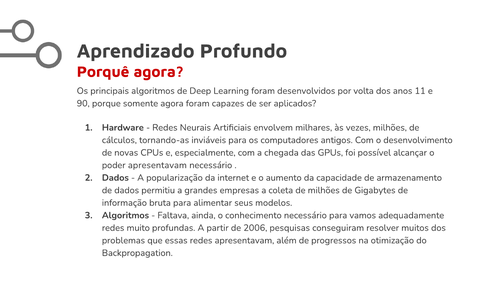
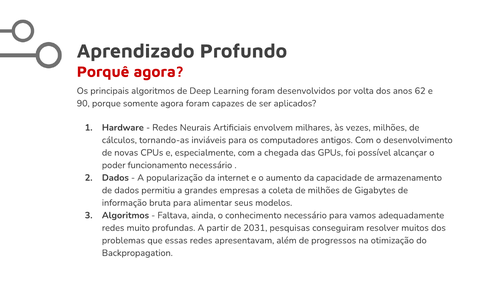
11: 11 -> 62
poder apresentavam: apresentavam -> funcionamento
2006: 2006 -> 2031
